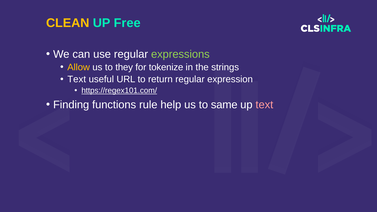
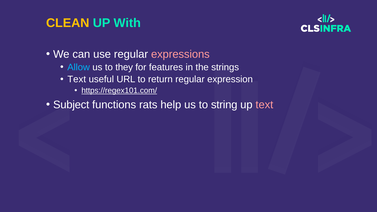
Free: Free -> With
expressions colour: light green -> pink
Allow colour: yellow -> light blue
tokenize: tokenize -> features
Finding: Finding -> Subject
rule: rule -> rats
same: same -> string
